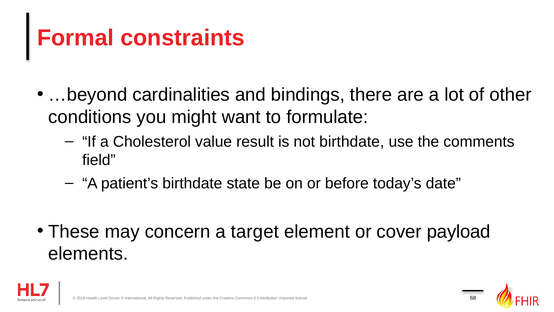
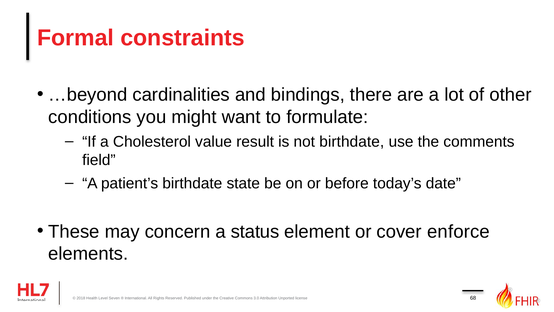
target: target -> status
payload: payload -> enforce
